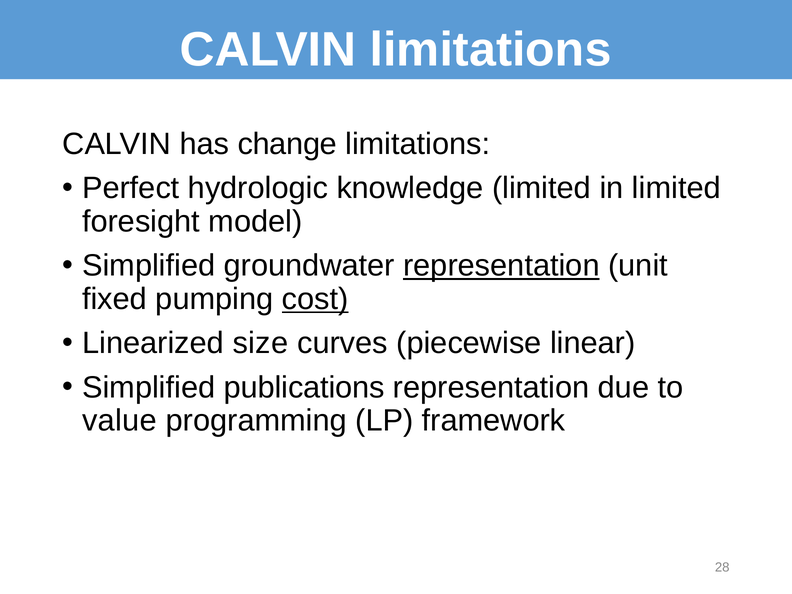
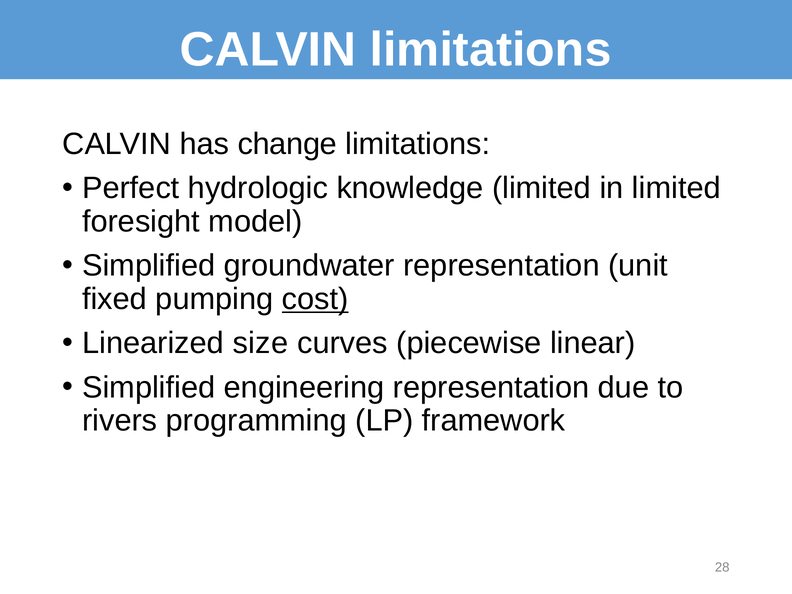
representation at (501, 266) underline: present -> none
publications: publications -> engineering
value: value -> rivers
